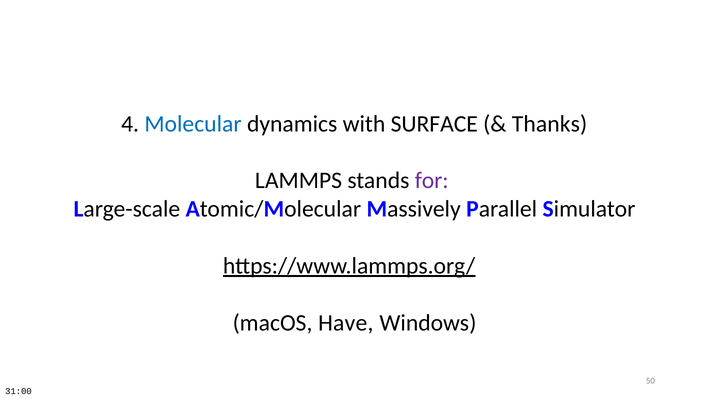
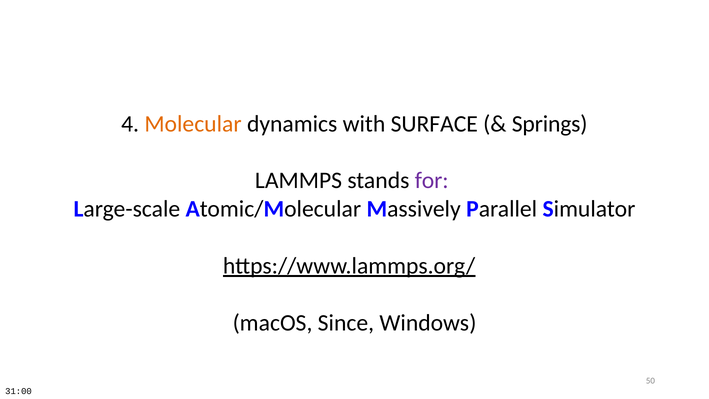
Molecular colour: blue -> orange
Thanks: Thanks -> Springs
Have: Have -> Since
